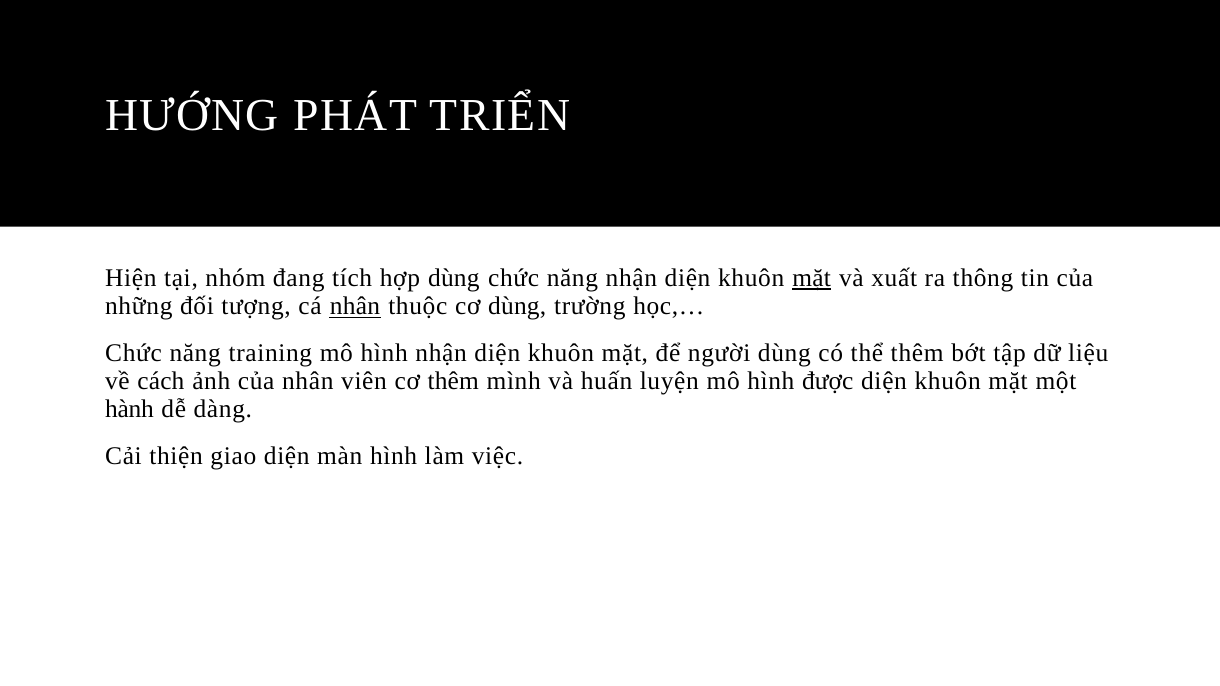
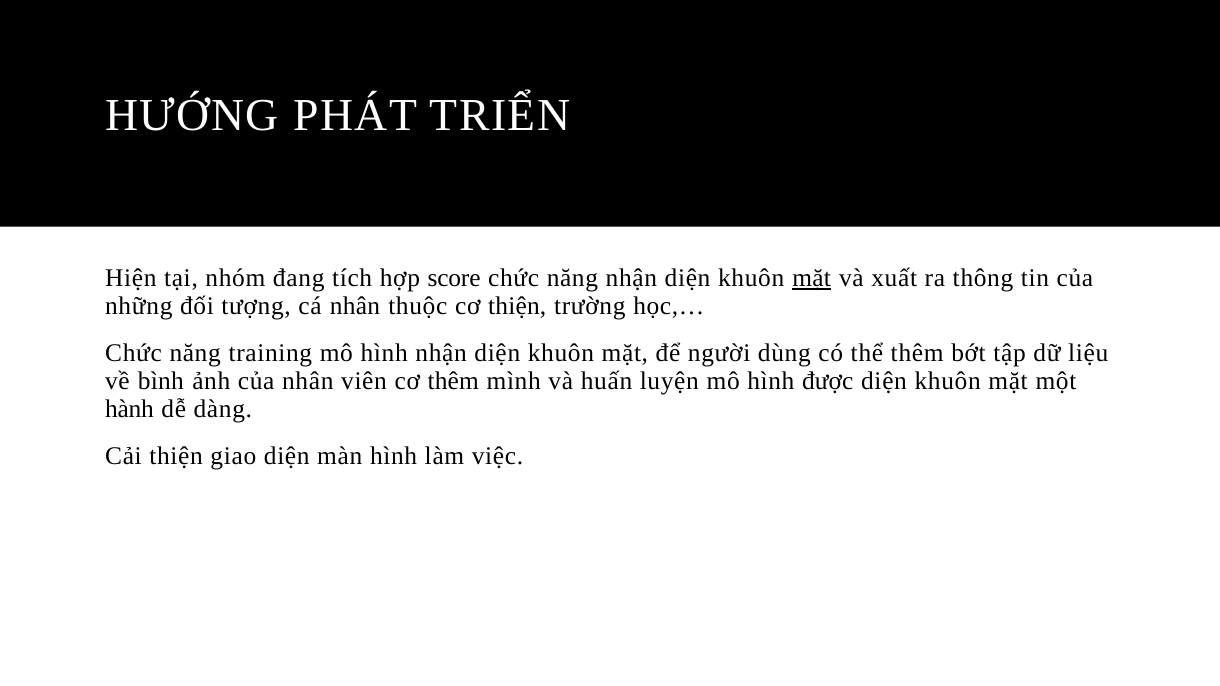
hợp dùng: dùng -> score
nhân at (355, 307) underline: present -> none
cơ dùng: dùng -> thiện
cách: cách -> bình
